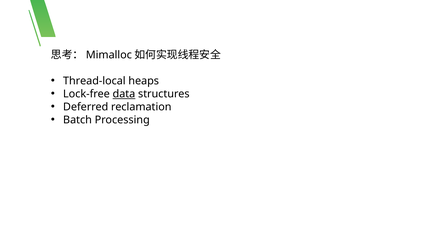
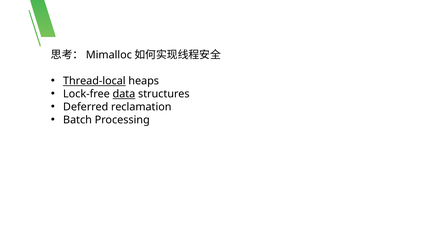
Thread-local underline: none -> present
